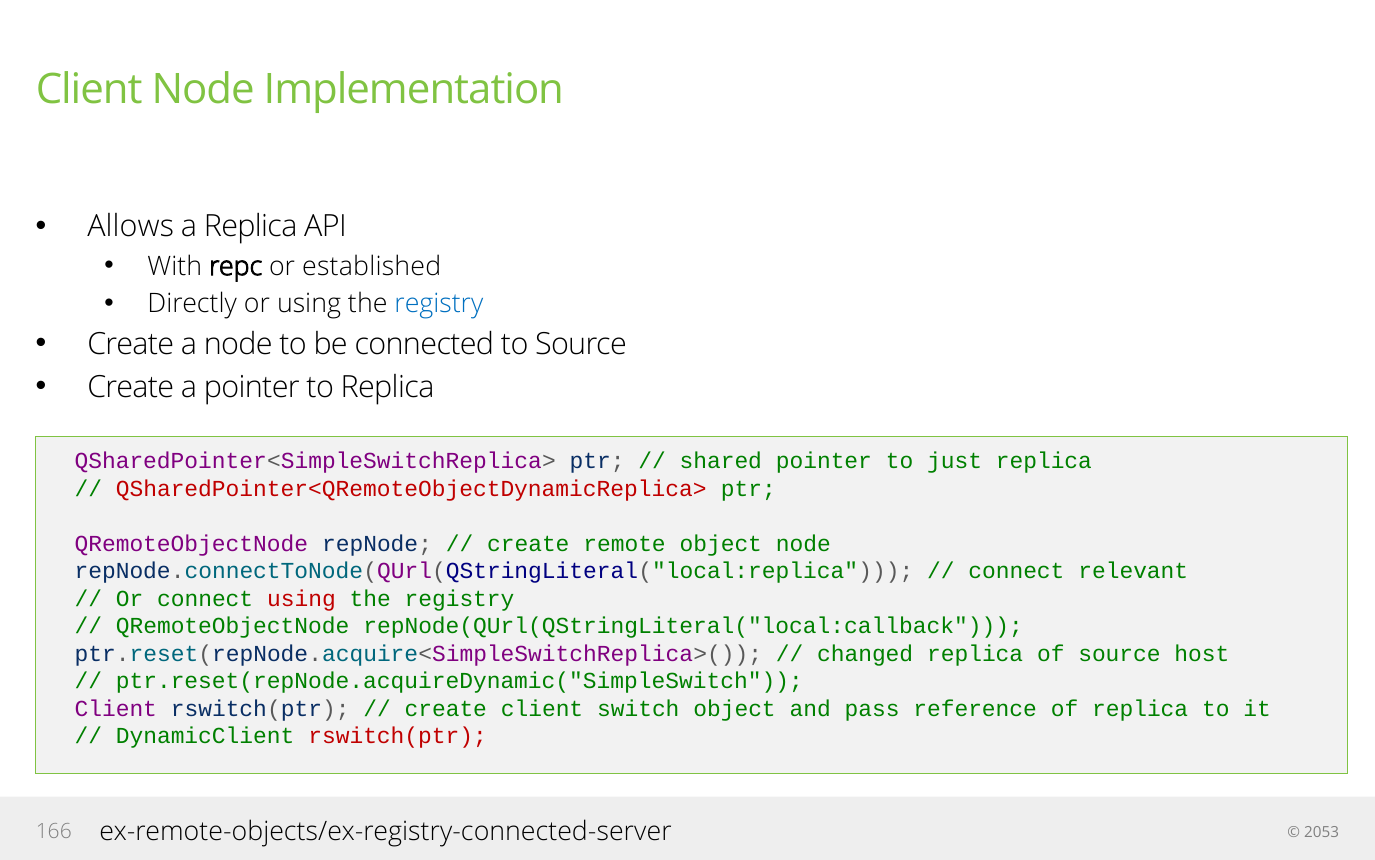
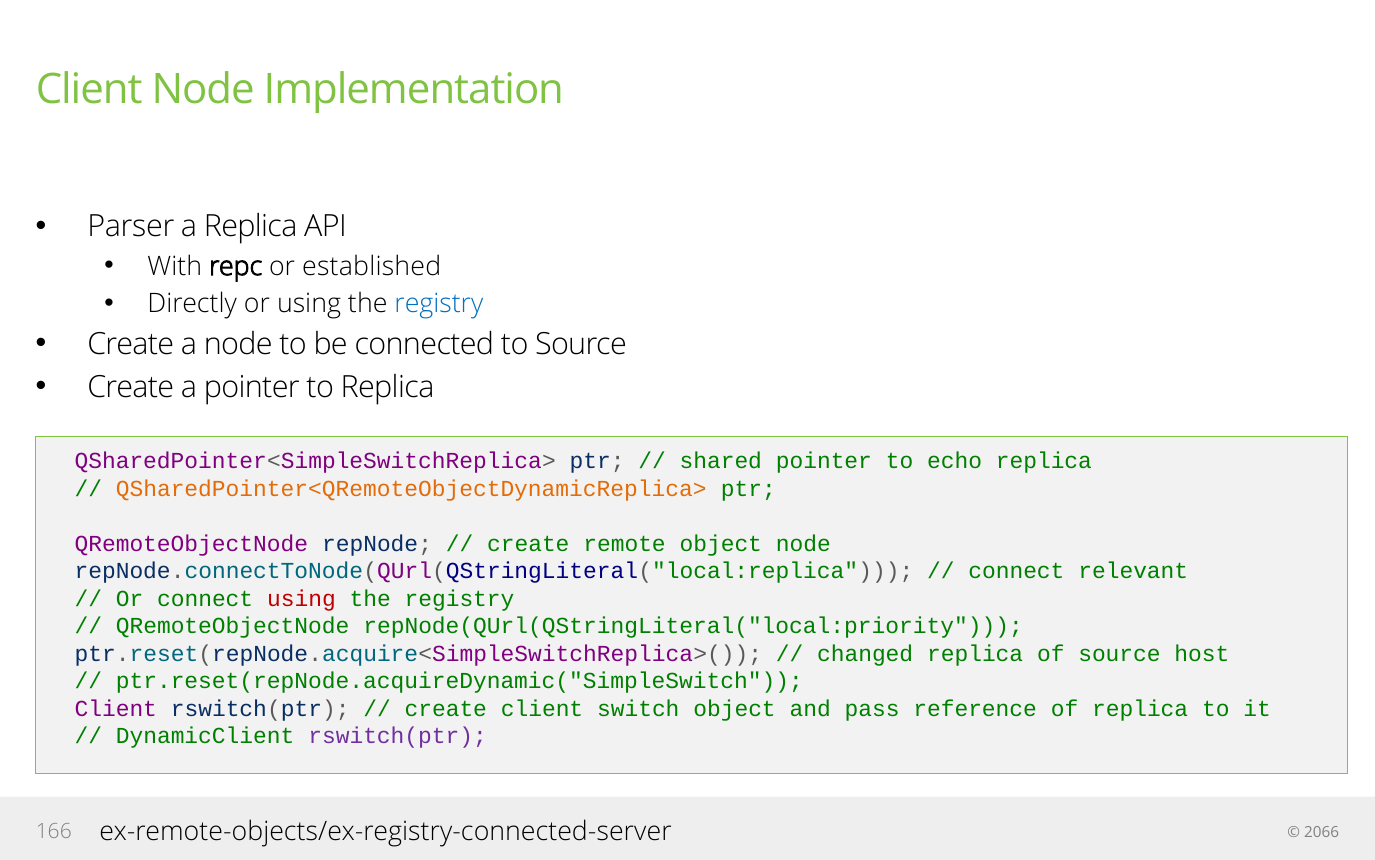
Allows: Allows -> Parser
just: just -> echo
QSharedPointer<QRemoteObjectDynamicReplica> colour: red -> orange
repNode(QUrl(QStringLiteral("local:callback: repNode(QUrl(QStringLiteral("local:callback -> repNode(QUrl(QStringLiteral("local:priority
rswitch(ptr at (398, 736) colour: red -> purple
2053: 2053 -> 2066
